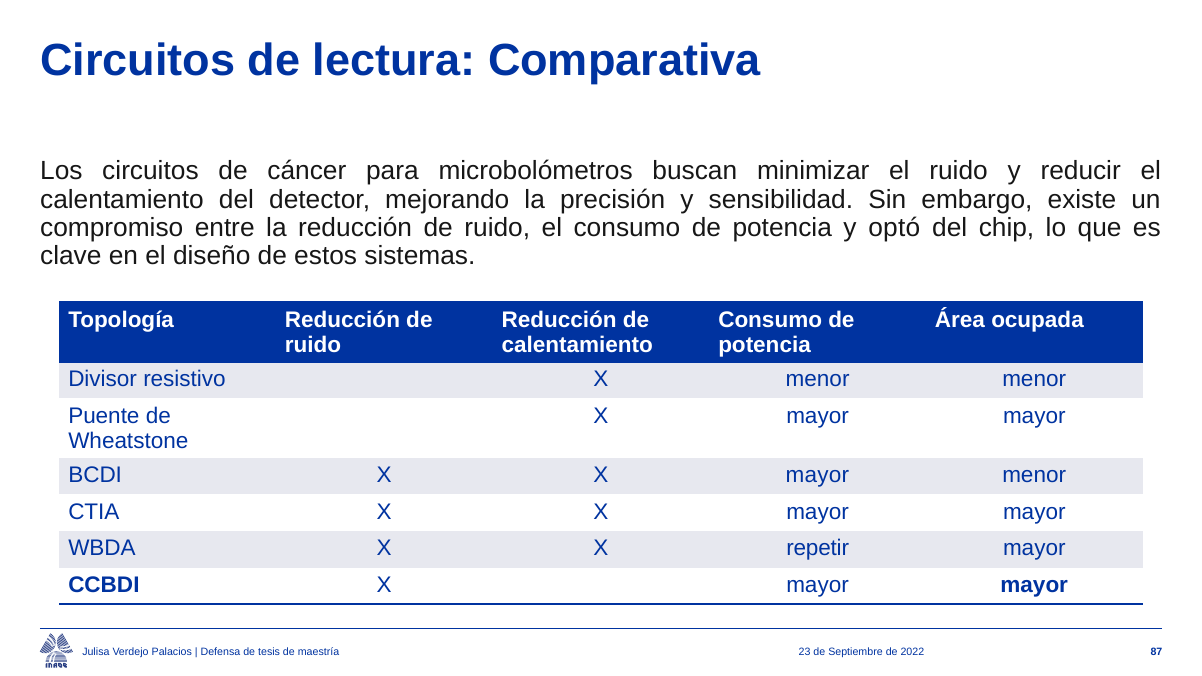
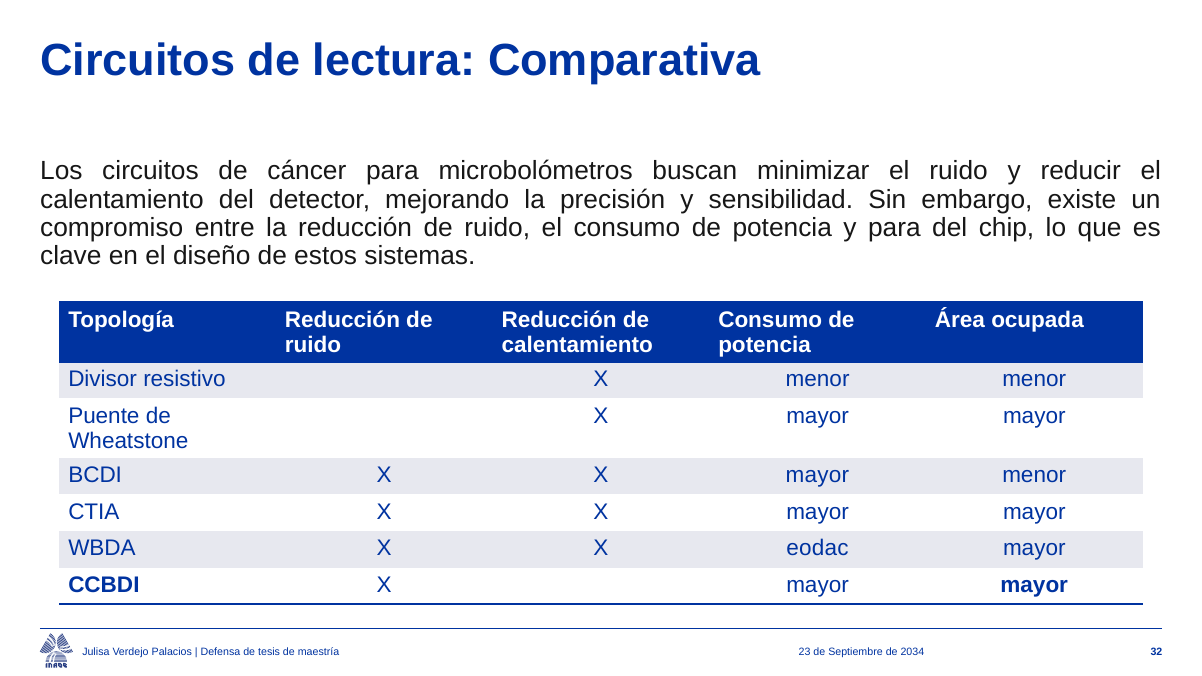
y optó: optó -> para
repetir: repetir -> eodac
2022: 2022 -> 2034
87: 87 -> 32
